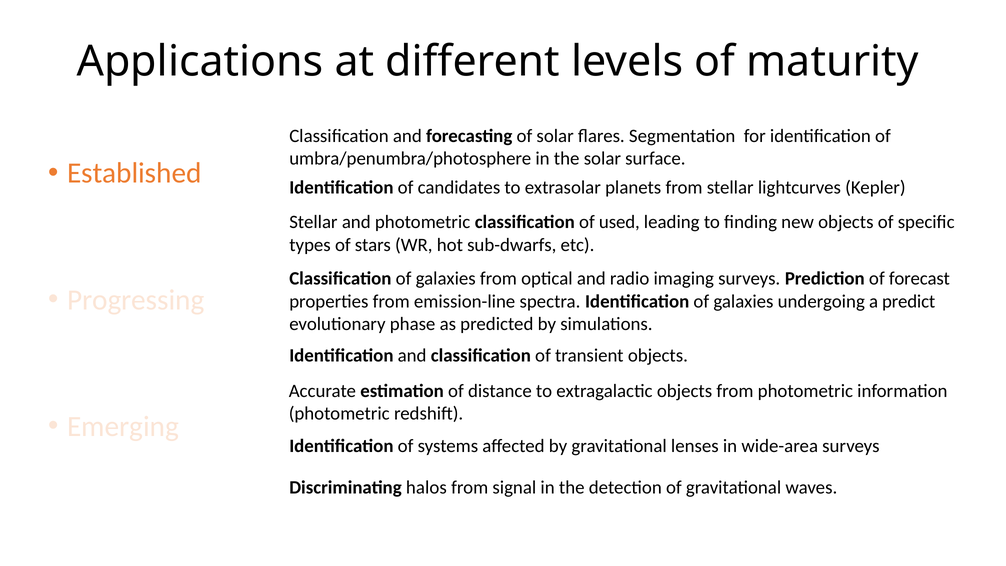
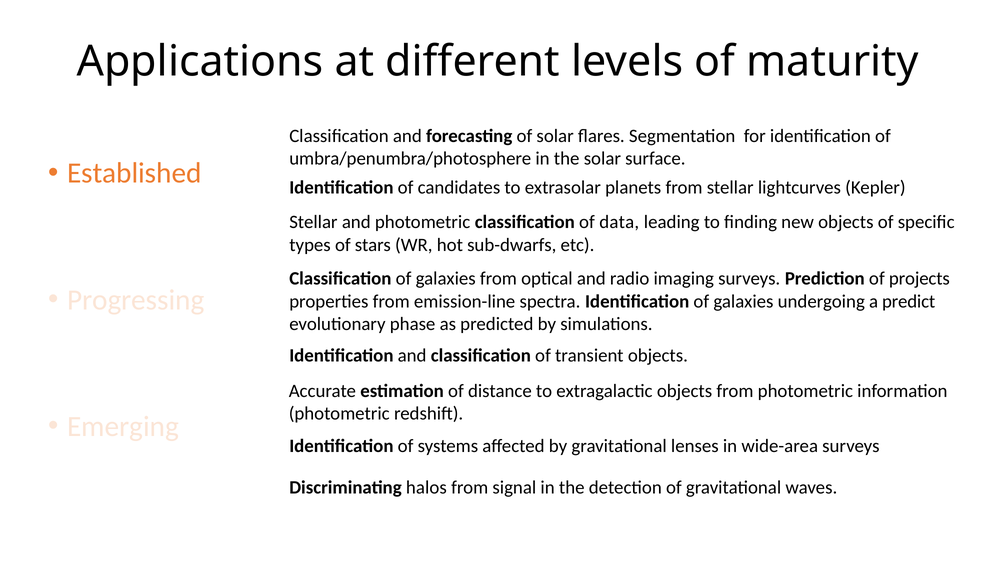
used: used -> data
forecast: forecast -> projects
